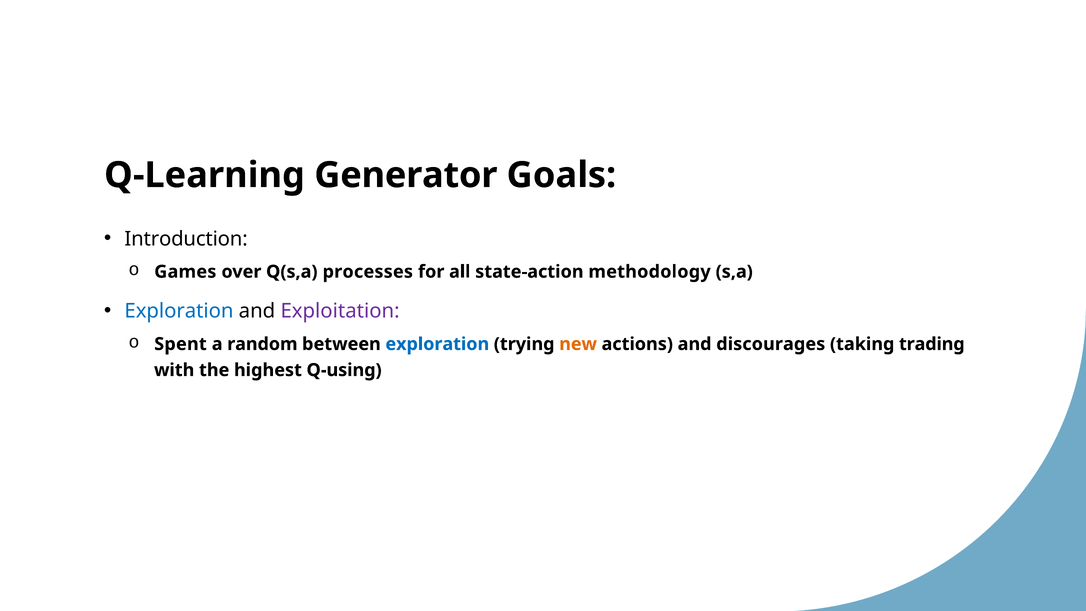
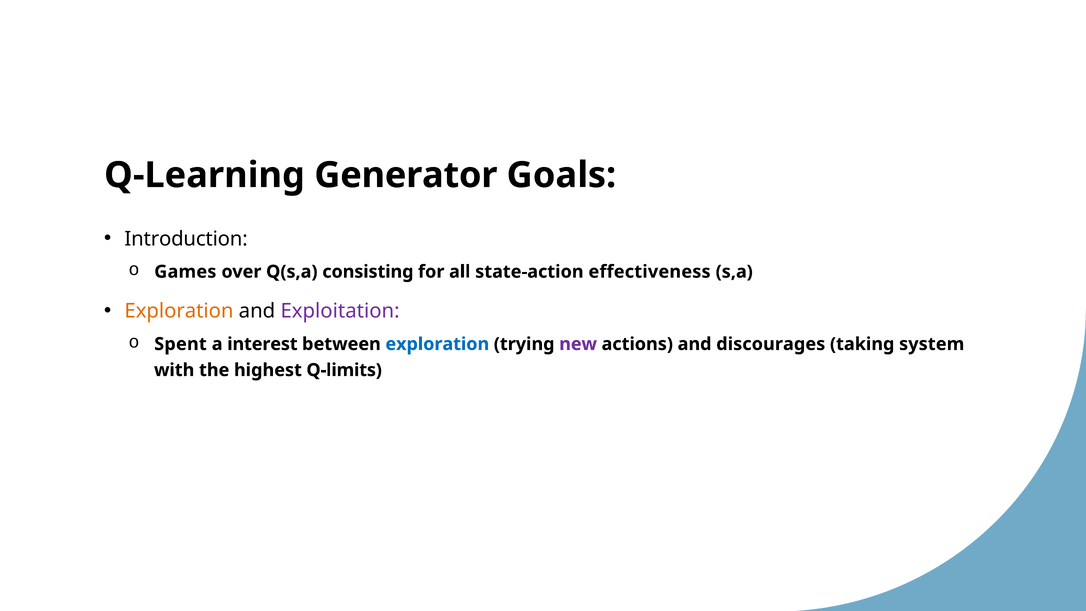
processes: processes -> consisting
methodology: methodology -> effectiveness
Exploration at (179, 311) colour: blue -> orange
random: random -> interest
new colour: orange -> purple
trading: trading -> system
Q-using: Q-using -> Q-limits
